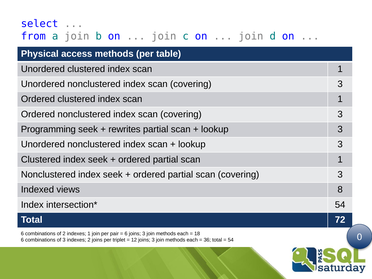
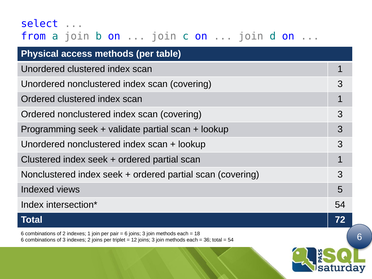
rewrites: rewrites -> validate
8: 8 -> 5
54 0: 0 -> 6
